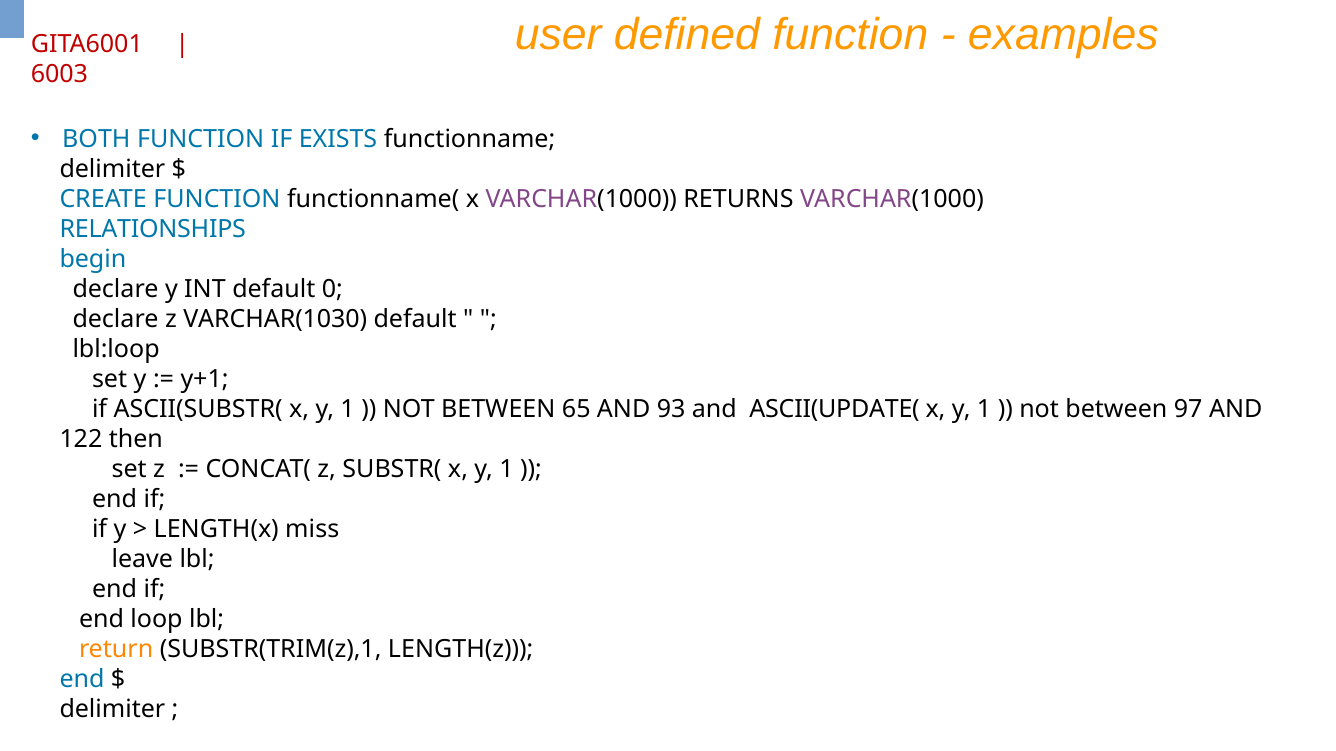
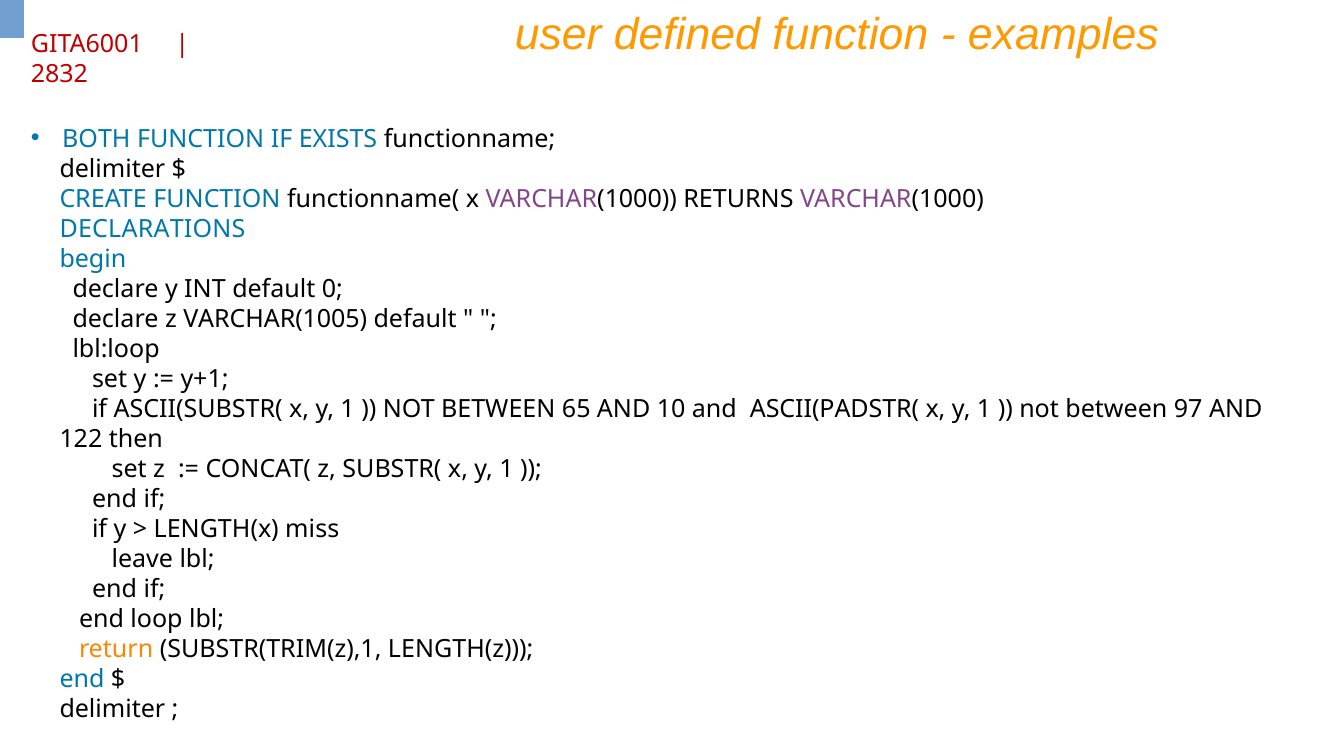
6003: 6003 -> 2832
RELATIONSHIPS: RELATIONSHIPS -> DECLARATIONS
VARCHAR(1030: VARCHAR(1030 -> VARCHAR(1005
93: 93 -> 10
ASCII(UPDATE(: ASCII(UPDATE( -> ASCII(PADSTR(
